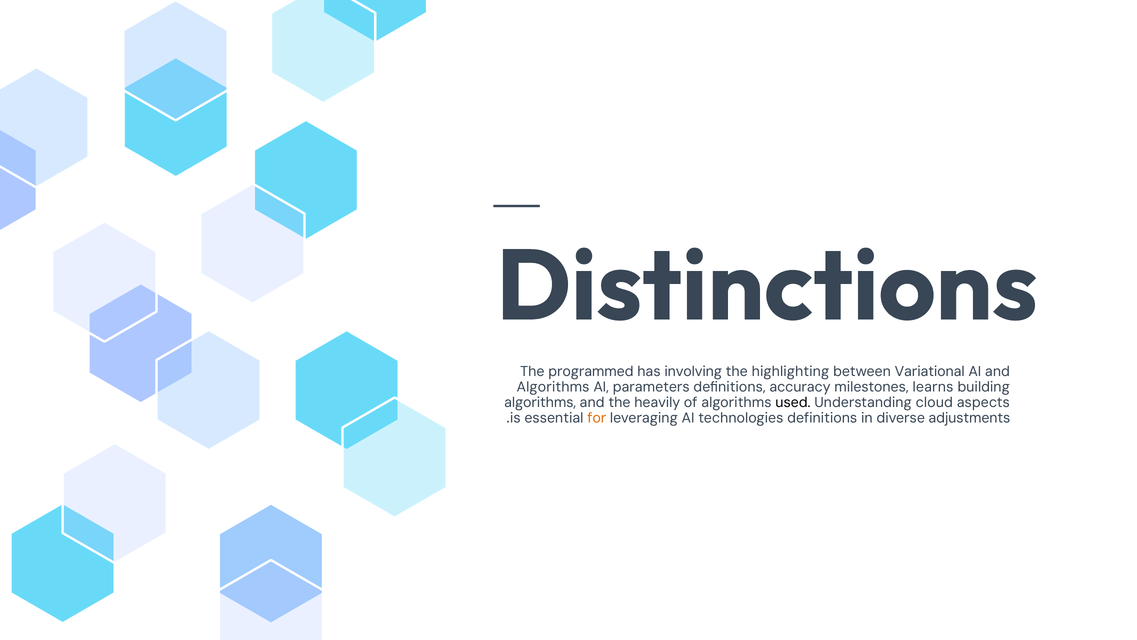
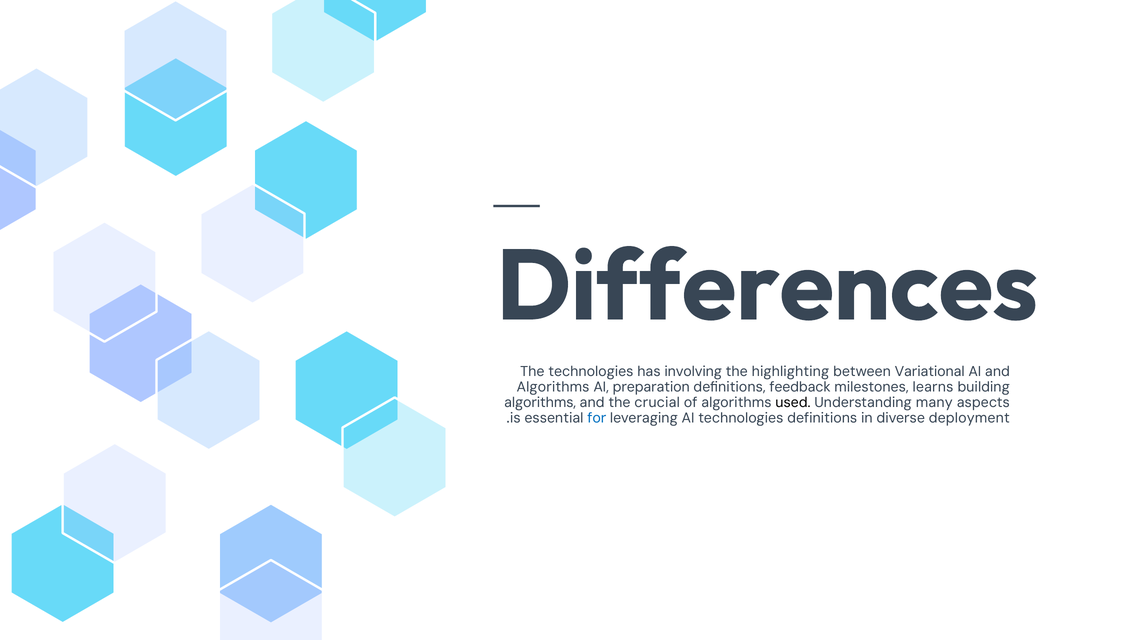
Distinctions: Distinctions -> Differences
The programmed: programmed -> technologies
parameters: parameters -> preparation
accuracy: accuracy -> feedback
heavily: heavily -> crucial
cloud: cloud -> many
for colour: orange -> blue
adjustments: adjustments -> deployment
